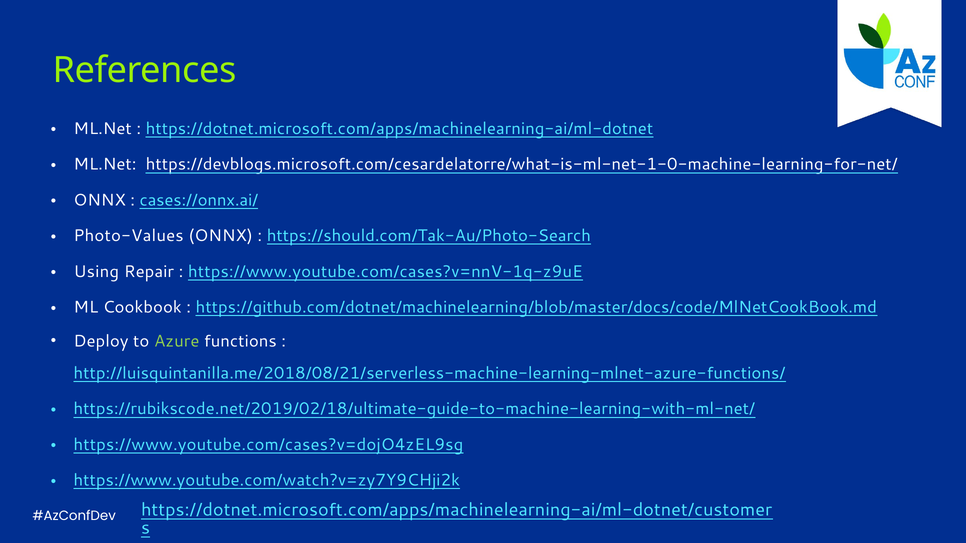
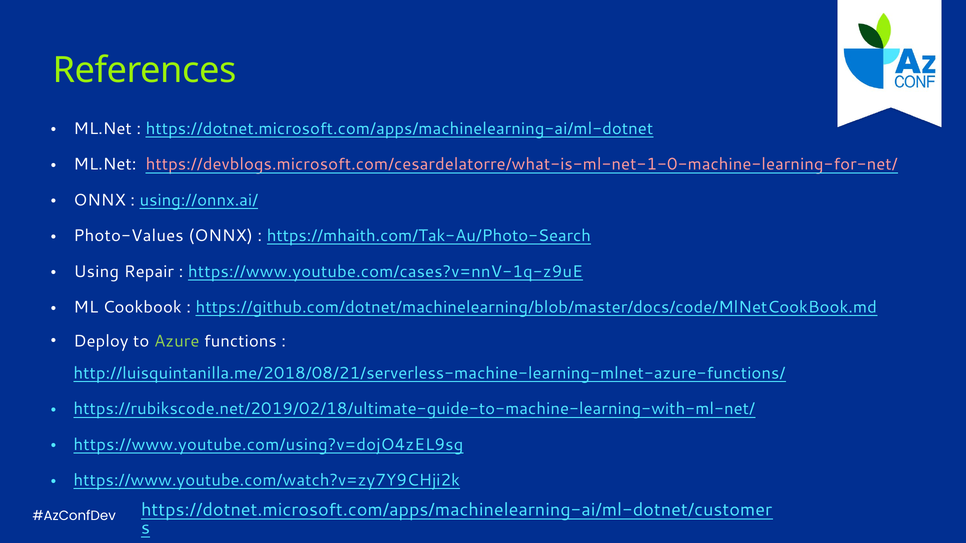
https://devblogs.microsoft.com/cesardelatorre/what-is-ml-net-1-0-machine-learning-for-net/ colour: white -> pink
cases://onnx.ai/: cases://onnx.ai/ -> using://onnx.ai/
https://should.com/Tak-Au/Photo-Search: https://should.com/Tak-Au/Photo-Search -> https://mhaith.com/Tak-Au/Photo-Search
https://www.youtube.com/cases?v=dojO4zEL9sg: https://www.youtube.com/cases?v=dojO4zEL9sg -> https://www.youtube.com/using?v=dojO4zEL9sg
